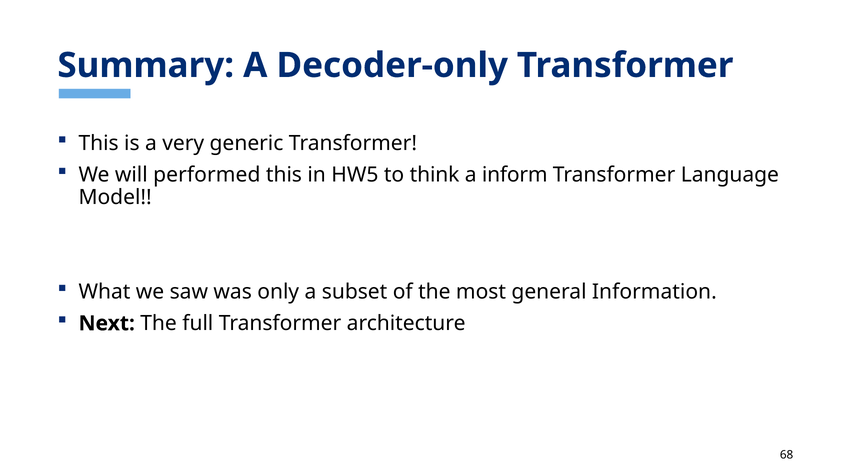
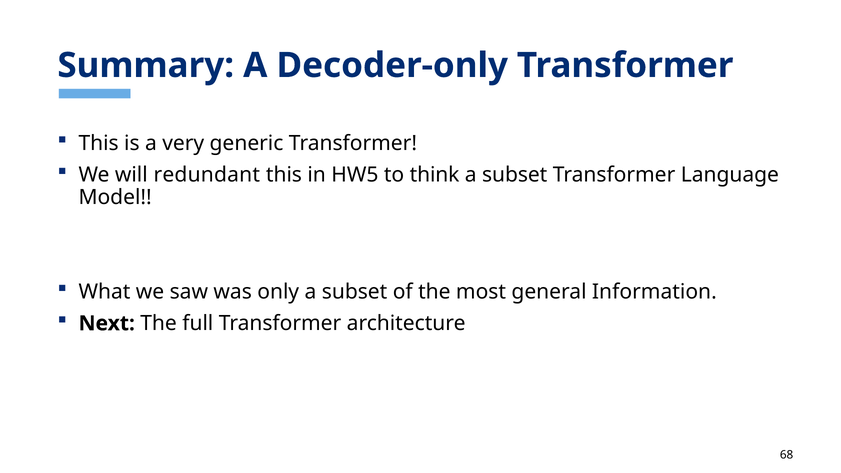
performed: performed -> redundant
inform at (515, 175): inform -> subset
